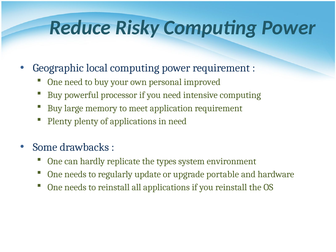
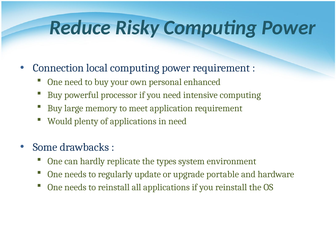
Geographic: Geographic -> Connection
improved: improved -> enhanced
Plenty at (60, 121): Plenty -> Would
